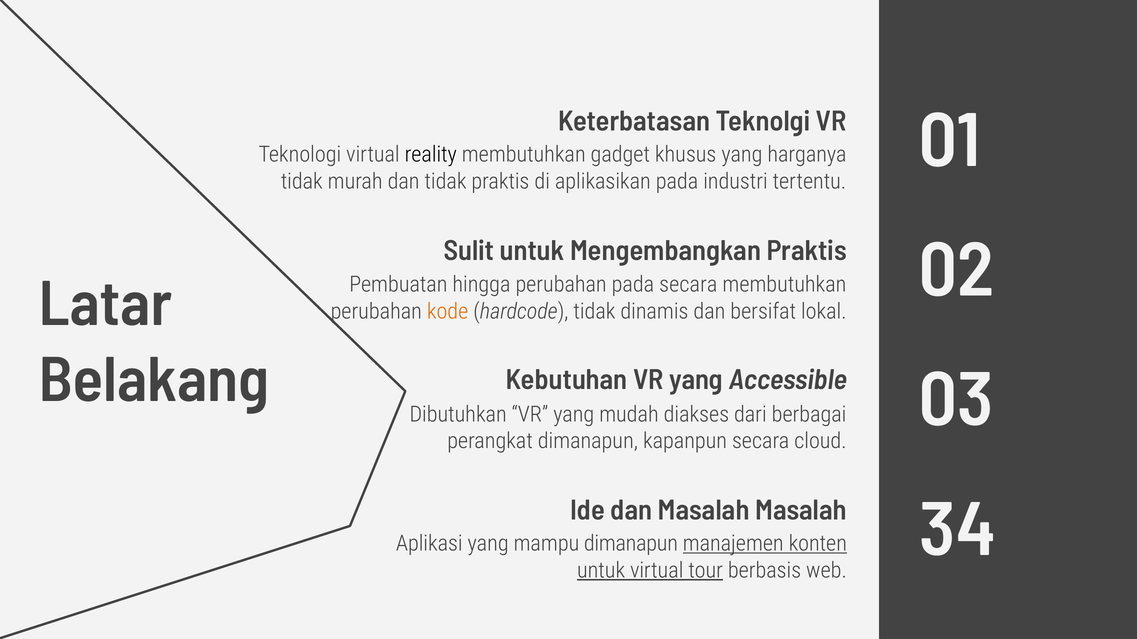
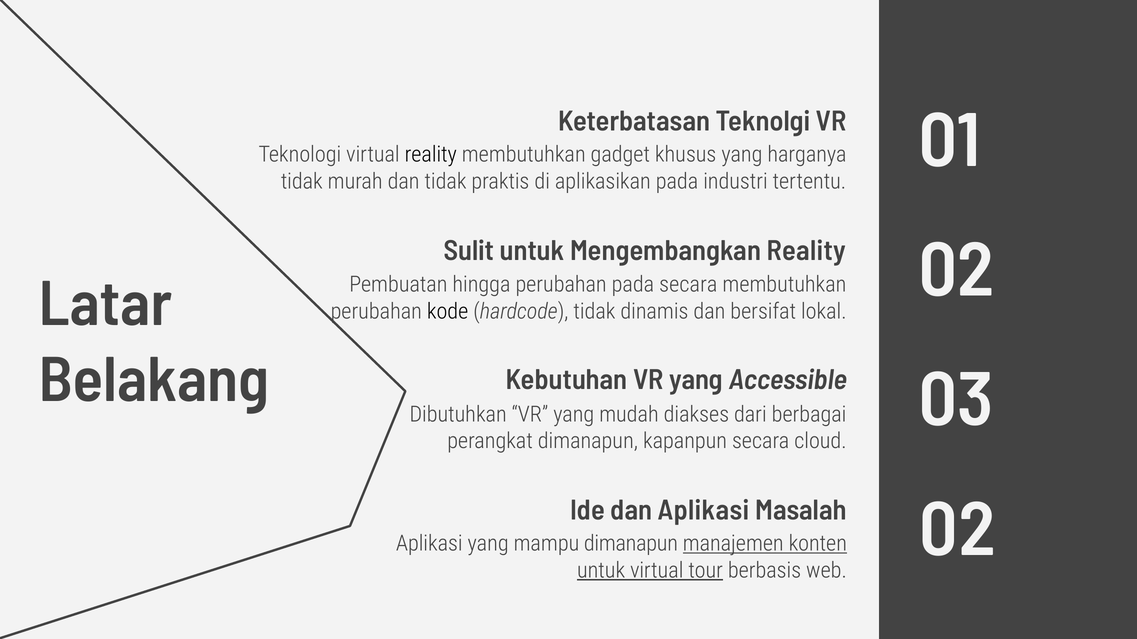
Mengembangkan Praktis: Praktis -> Reality
kode colour: orange -> black
dan Masalah: Masalah -> Aplikasi
Masalah 34: 34 -> 02
